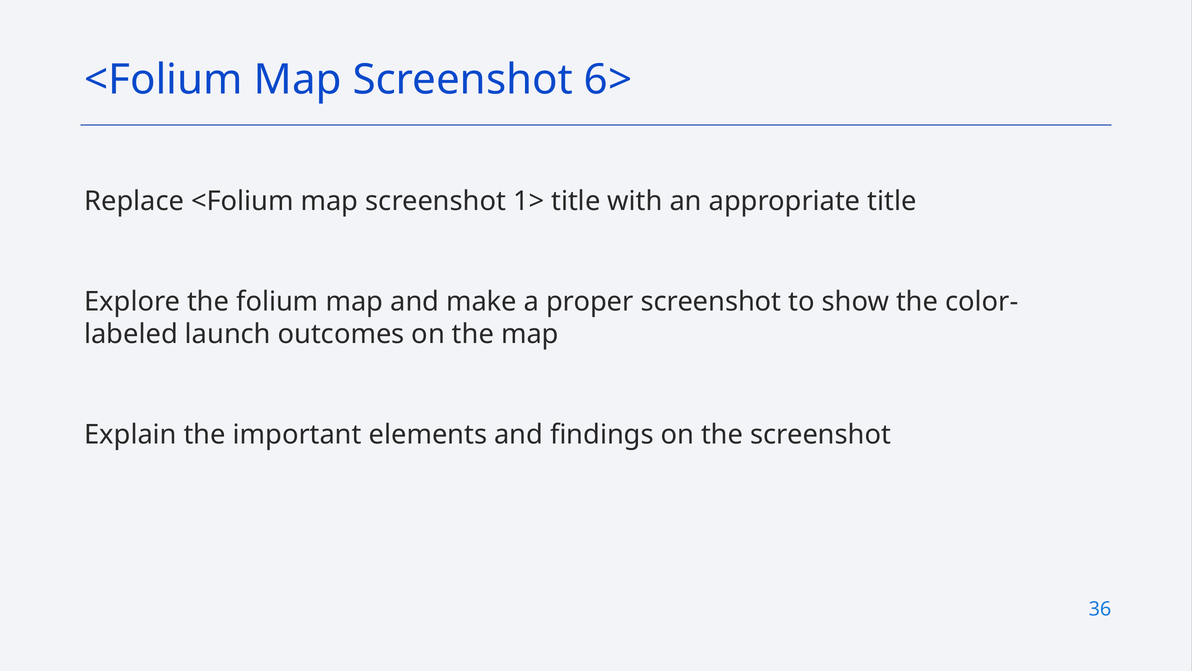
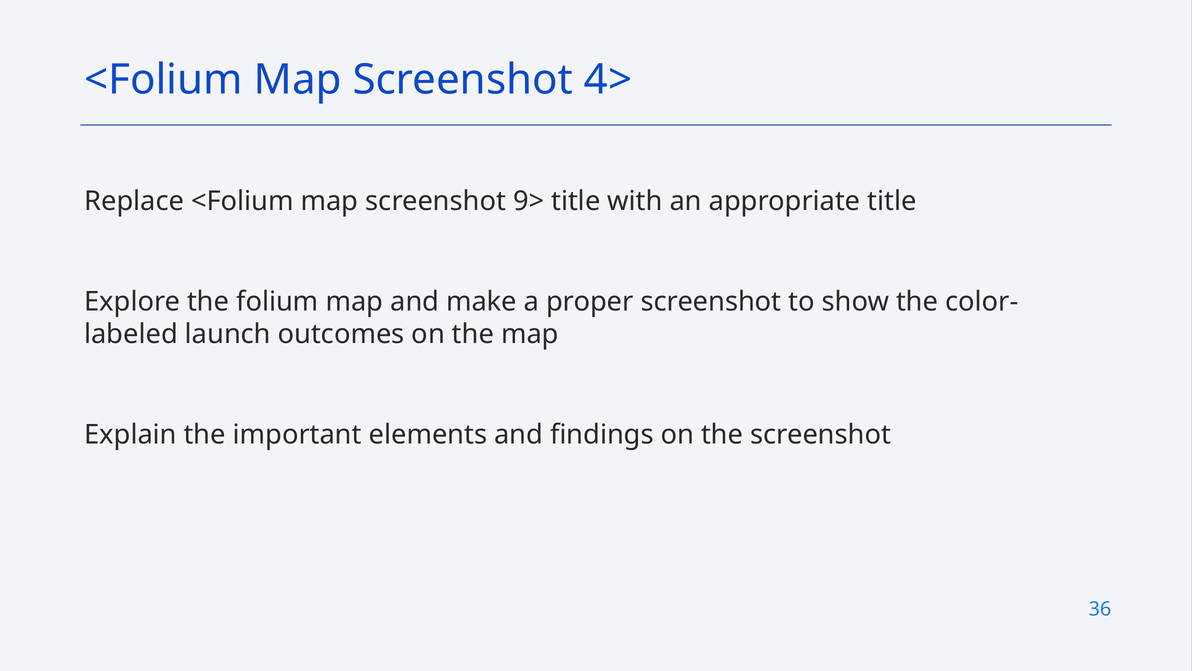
6>: 6> -> 4>
1>: 1> -> 9>
